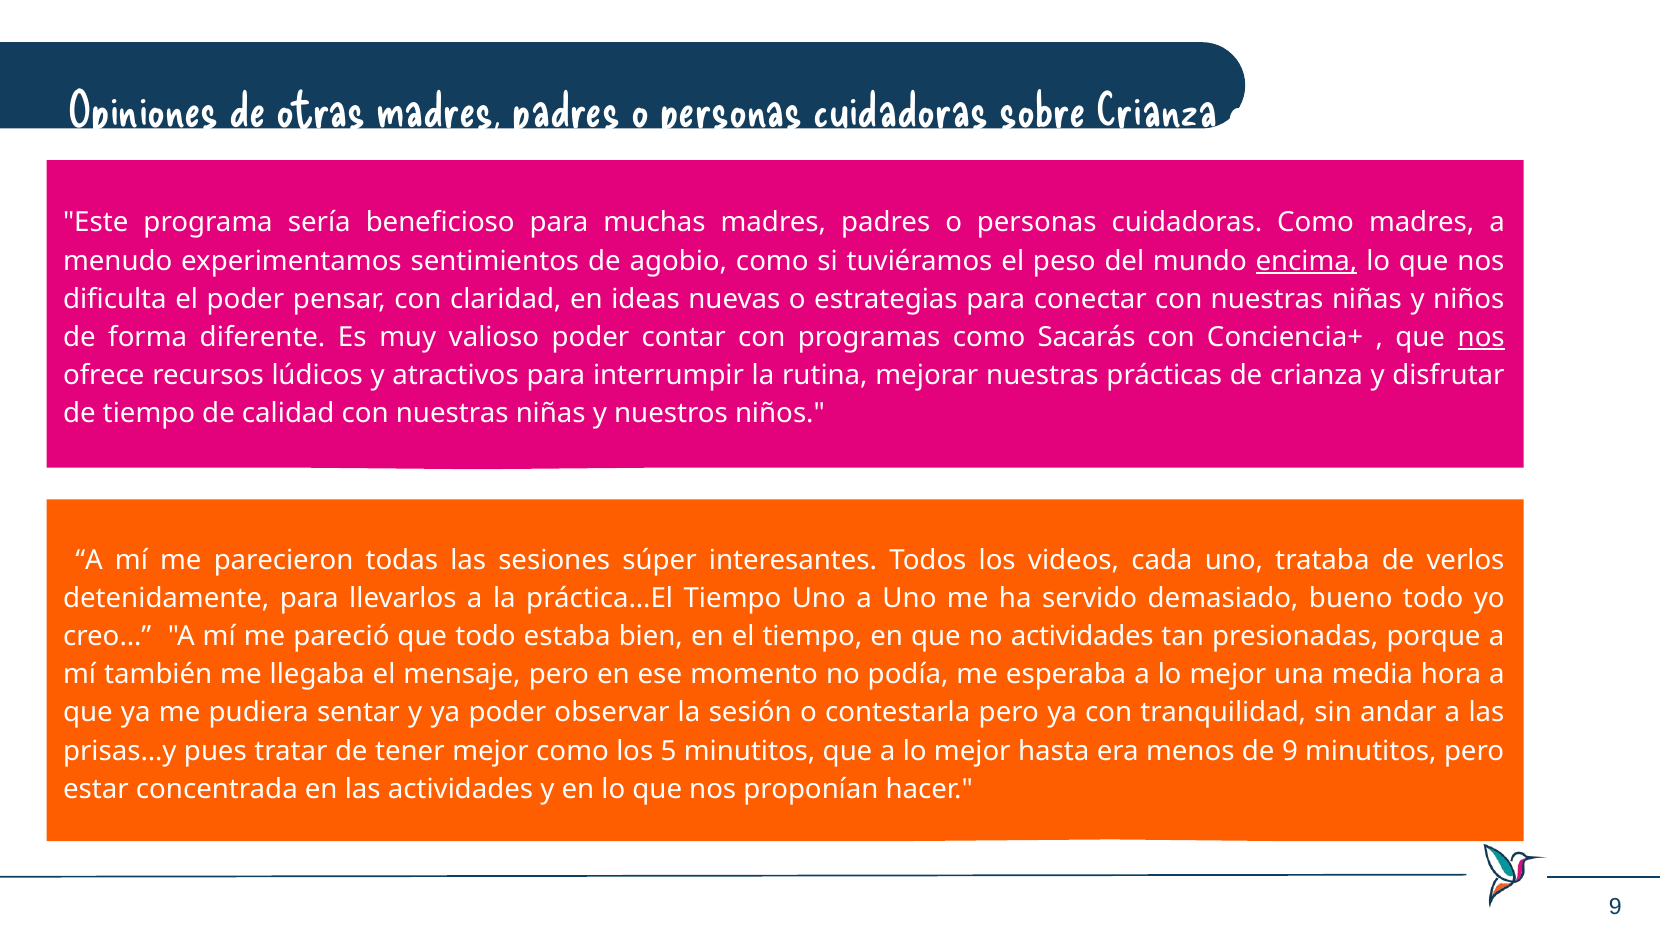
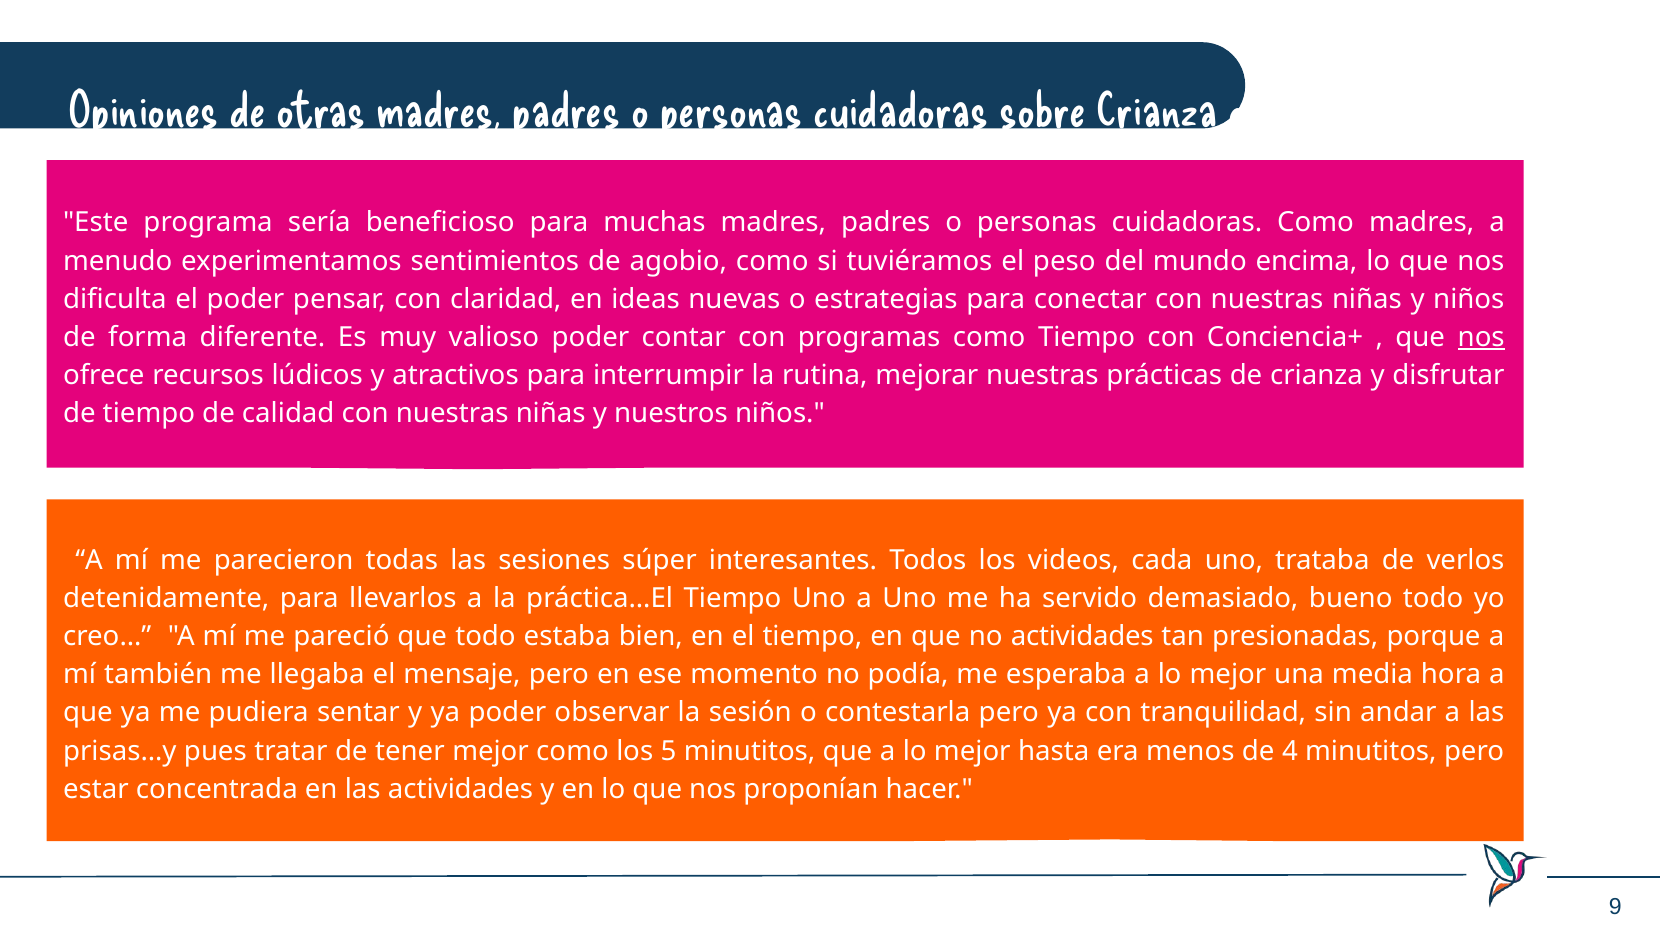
encima underline: present -> none
como Sacarás: Sacarás -> Tiempo
de 9: 9 -> 4
